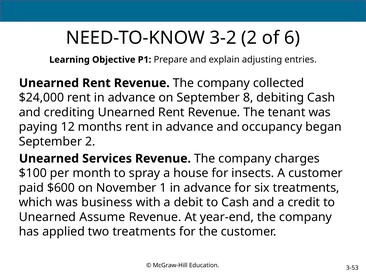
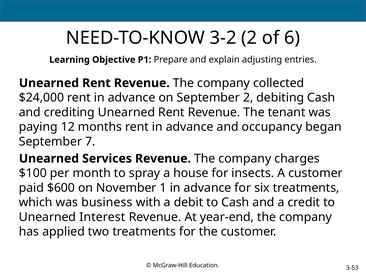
September 8: 8 -> 2
September 2: 2 -> 7
Assume: Assume -> Interest
